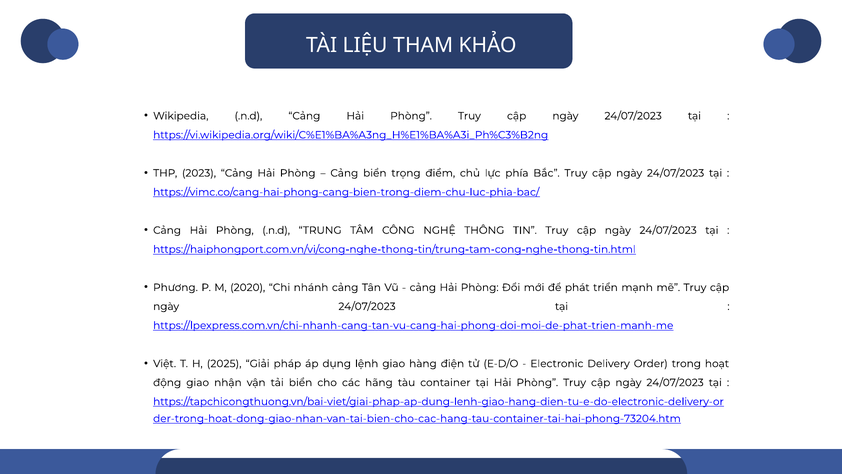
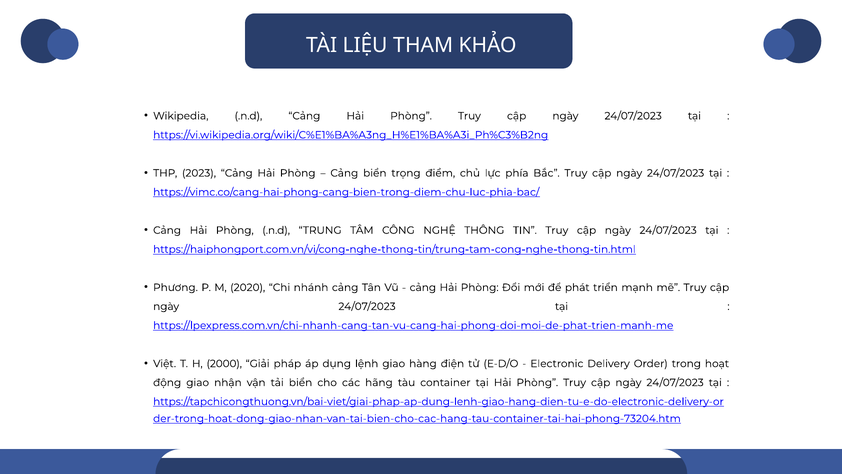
2025: 2025 -> 2000
